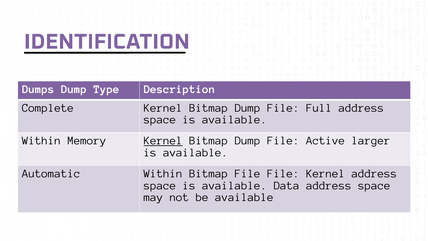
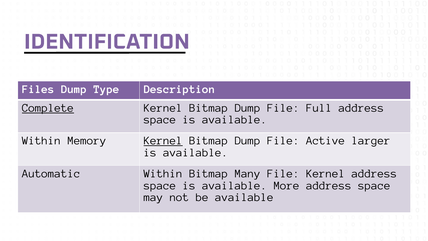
Dumps: Dumps -> Files
Complete underline: none -> present
Bitmap File: File -> Many
Data: Data -> More
